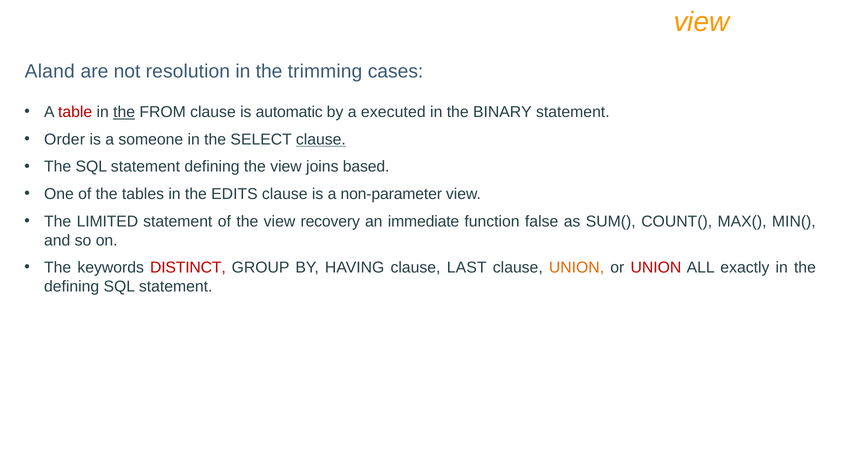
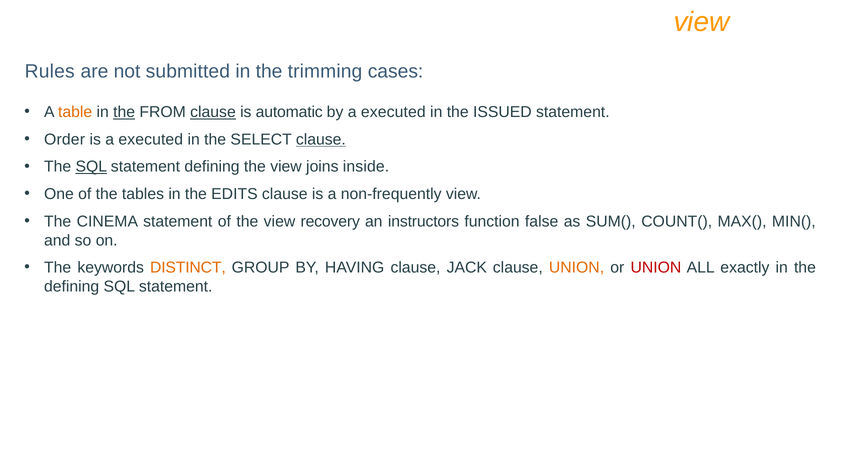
Aland: Aland -> Rules
resolution: resolution -> submitted
table colour: red -> orange
clause at (213, 112) underline: none -> present
BINARY: BINARY -> ISSUED
is a someone: someone -> executed
SQL at (91, 167) underline: none -> present
based: based -> inside
non-parameter: non-parameter -> non-frequently
LIMITED: LIMITED -> CINEMA
immediate: immediate -> instructors
DISTINCT colour: red -> orange
LAST: LAST -> JACK
